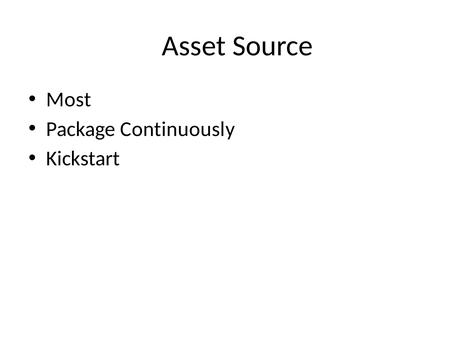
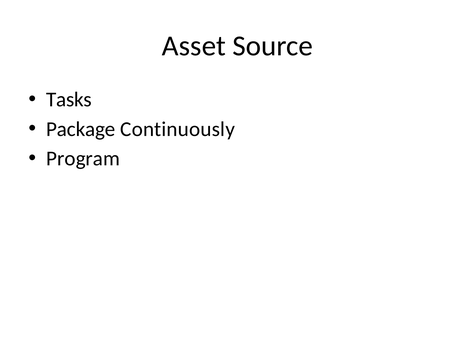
Most: Most -> Tasks
Kickstart: Kickstart -> Program
